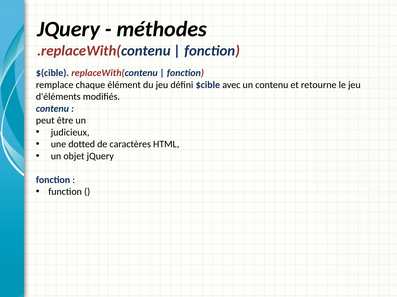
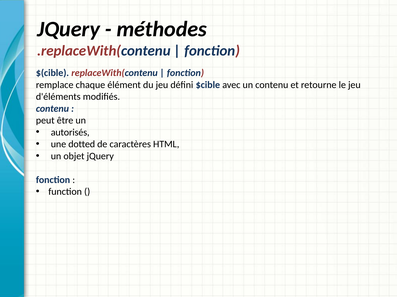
judicieux: judicieux -> autorisés
